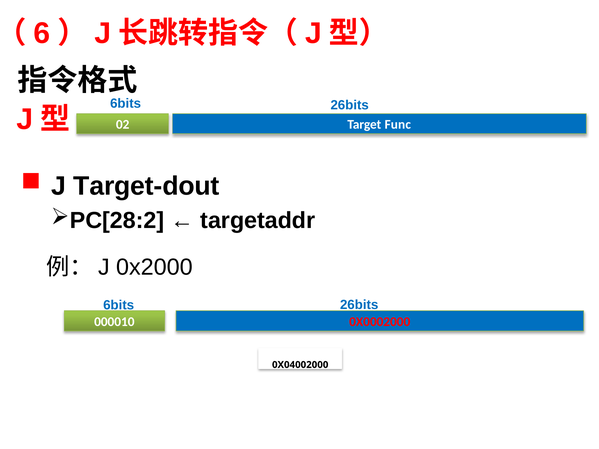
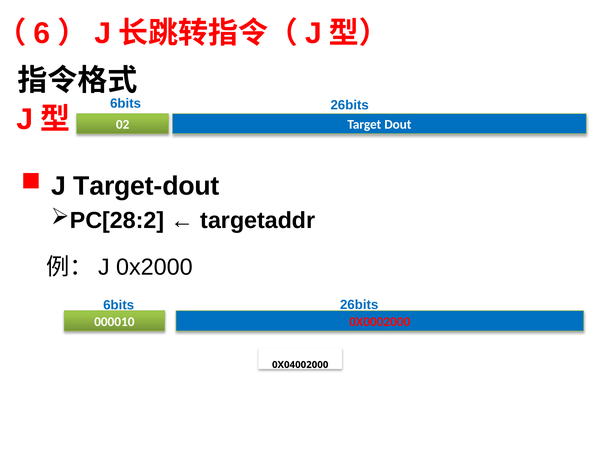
Func: Func -> Dout
